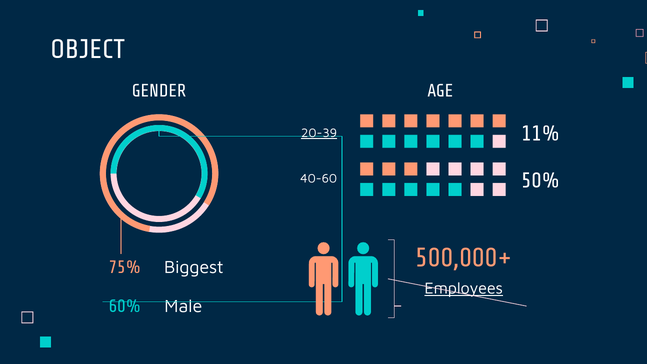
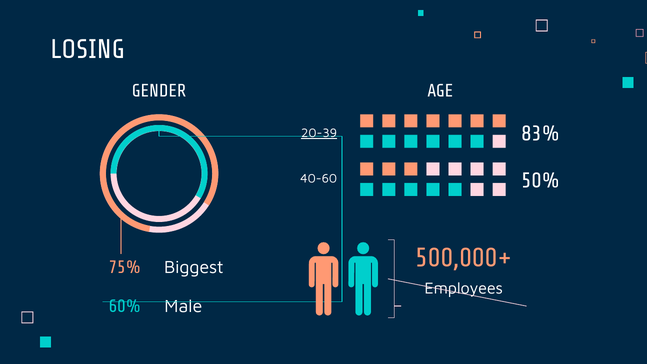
OBJECT: OBJECT -> LOSING
11%: 11% -> 83%
Employees underline: present -> none
